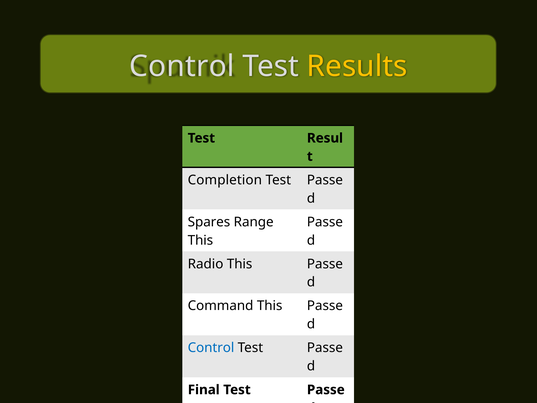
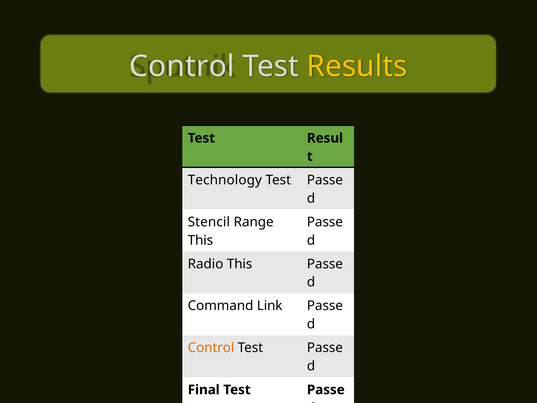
Completion: Completion -> Technology
Spares: Spares -> Stencil
Command This: This -> Link
Control at (211, 348) colour: blue -> orange
